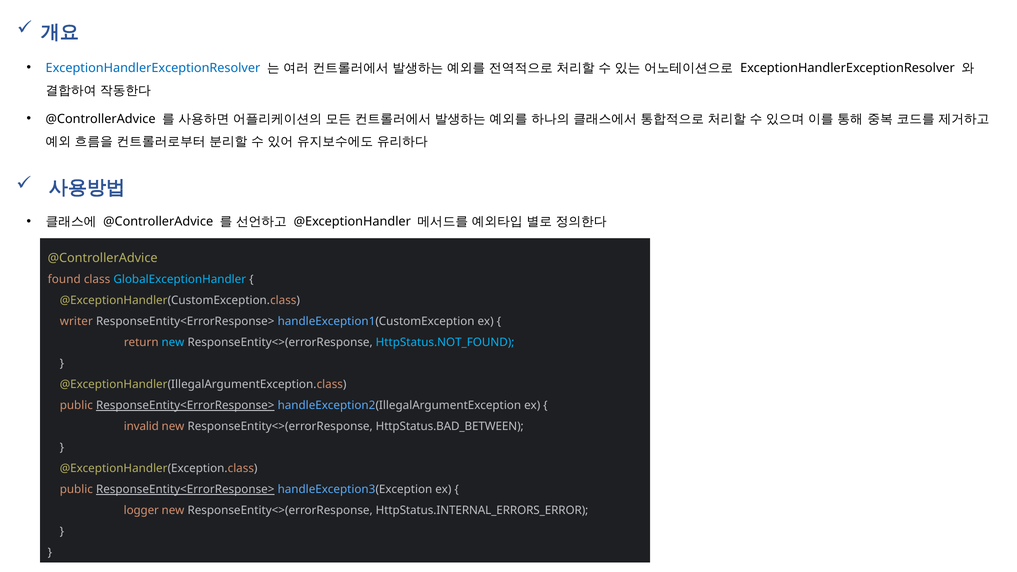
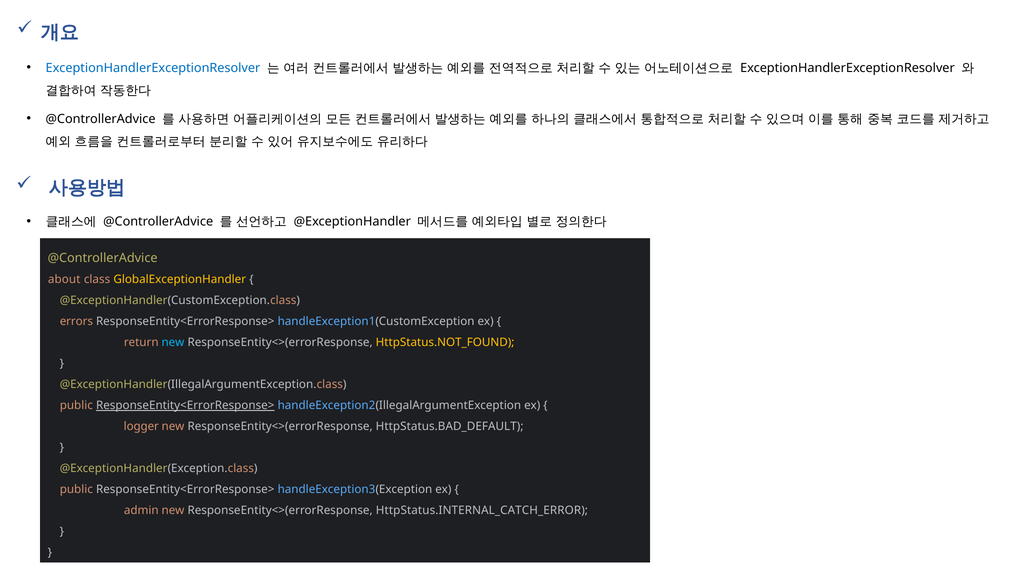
found: found -> about
GlobalExceptionHandler colour: light blue -> yellow
writer: writer -> errors
HttpStatus.NOT_FOUND colour: light blue -> yellow
invalid: invalid -> logger
HttpStatus.BAD_BETWEEN: HttpStatus.BAD_BETWEEN -> HttpStatus.BAD_DEFAULT
ResponseEntity<ErrorResponse> at (185, 490) underline: present -> none
logger: logger -> admin
HttpStatus.INTERNAL_ERRORS_ERROR: HttpStatus.INTERNAL_ERRORS_ERROR -> HttpStatus.INTERNAL_CATCH_ERROR
